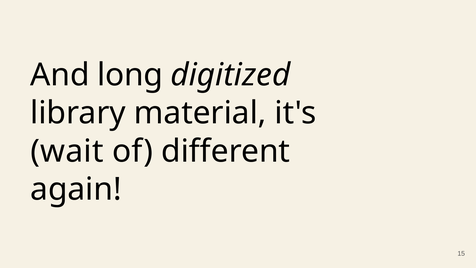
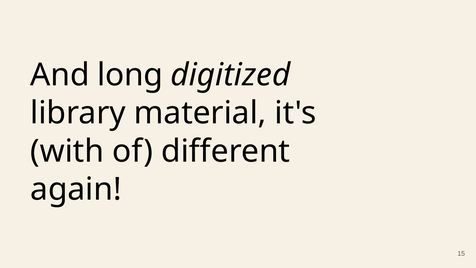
wait: wait -> with
